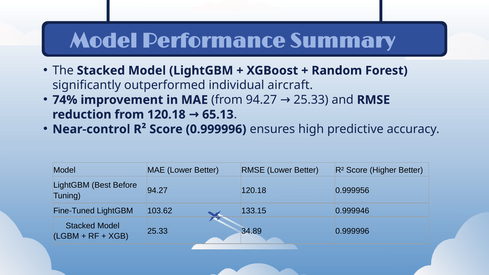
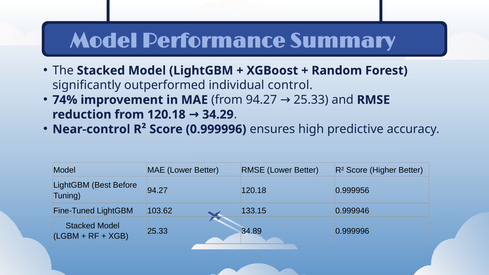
aircraft: aircraft -> control
65.13: 65.13 -> 34.29
